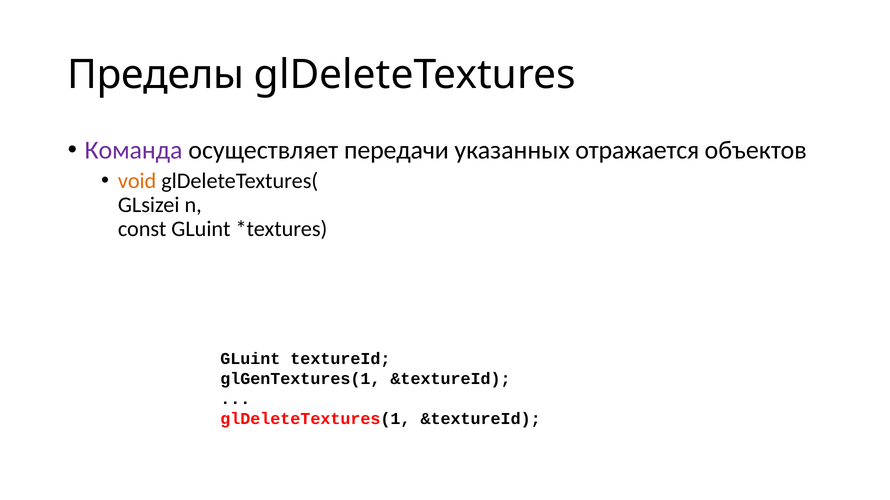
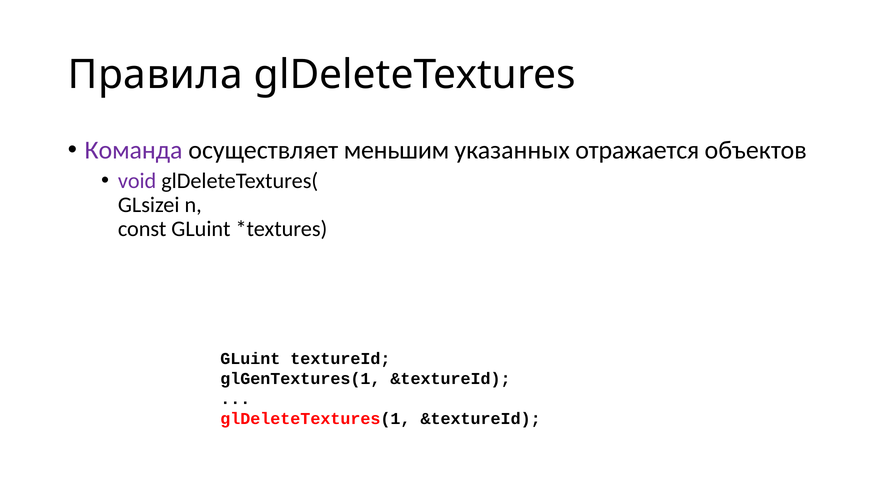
Пределы: Пределы -> Правила
передачи: передачи -> меньшим
void colour: orange -> purple
